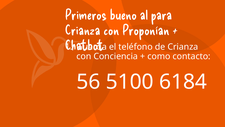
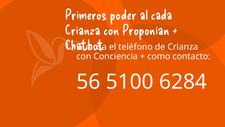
bueno: bueno -> poder
para: para -> cada
6184: 6184 -> 6284
